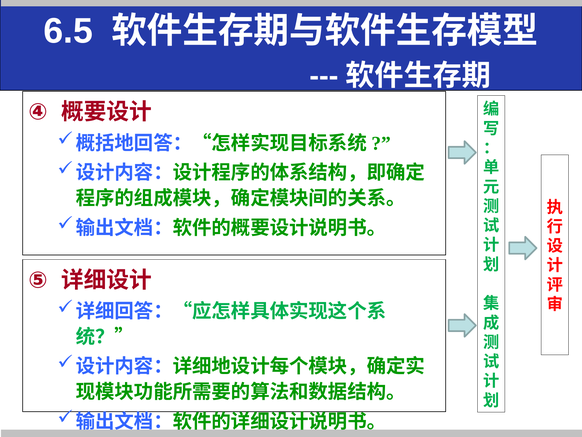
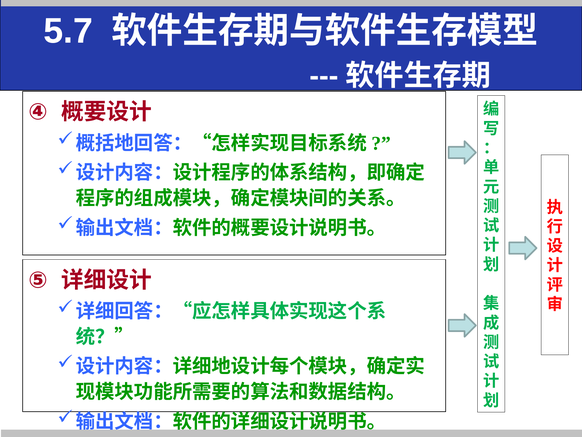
6.5: 6.5 -> 5.7
